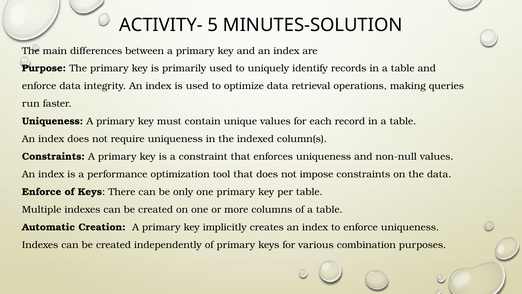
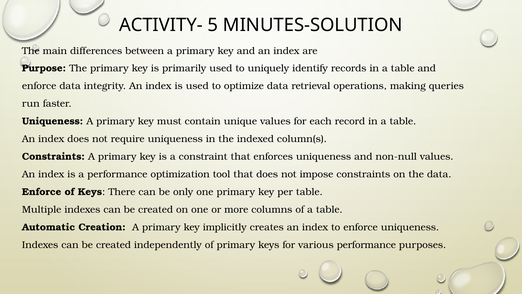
various combination: combination -> performance
